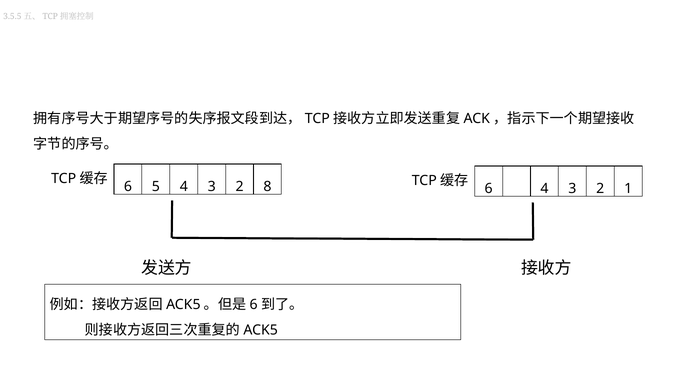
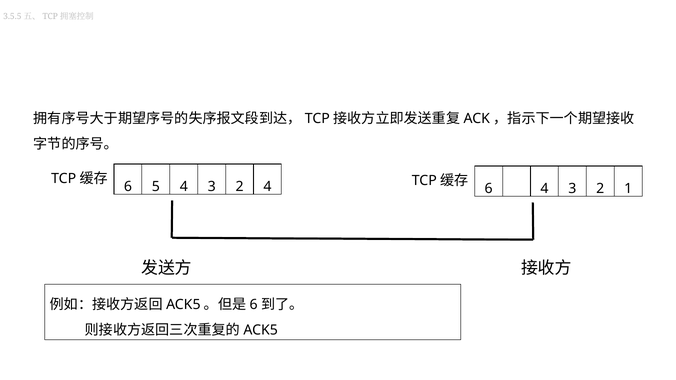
2 8: 8 -> 4
